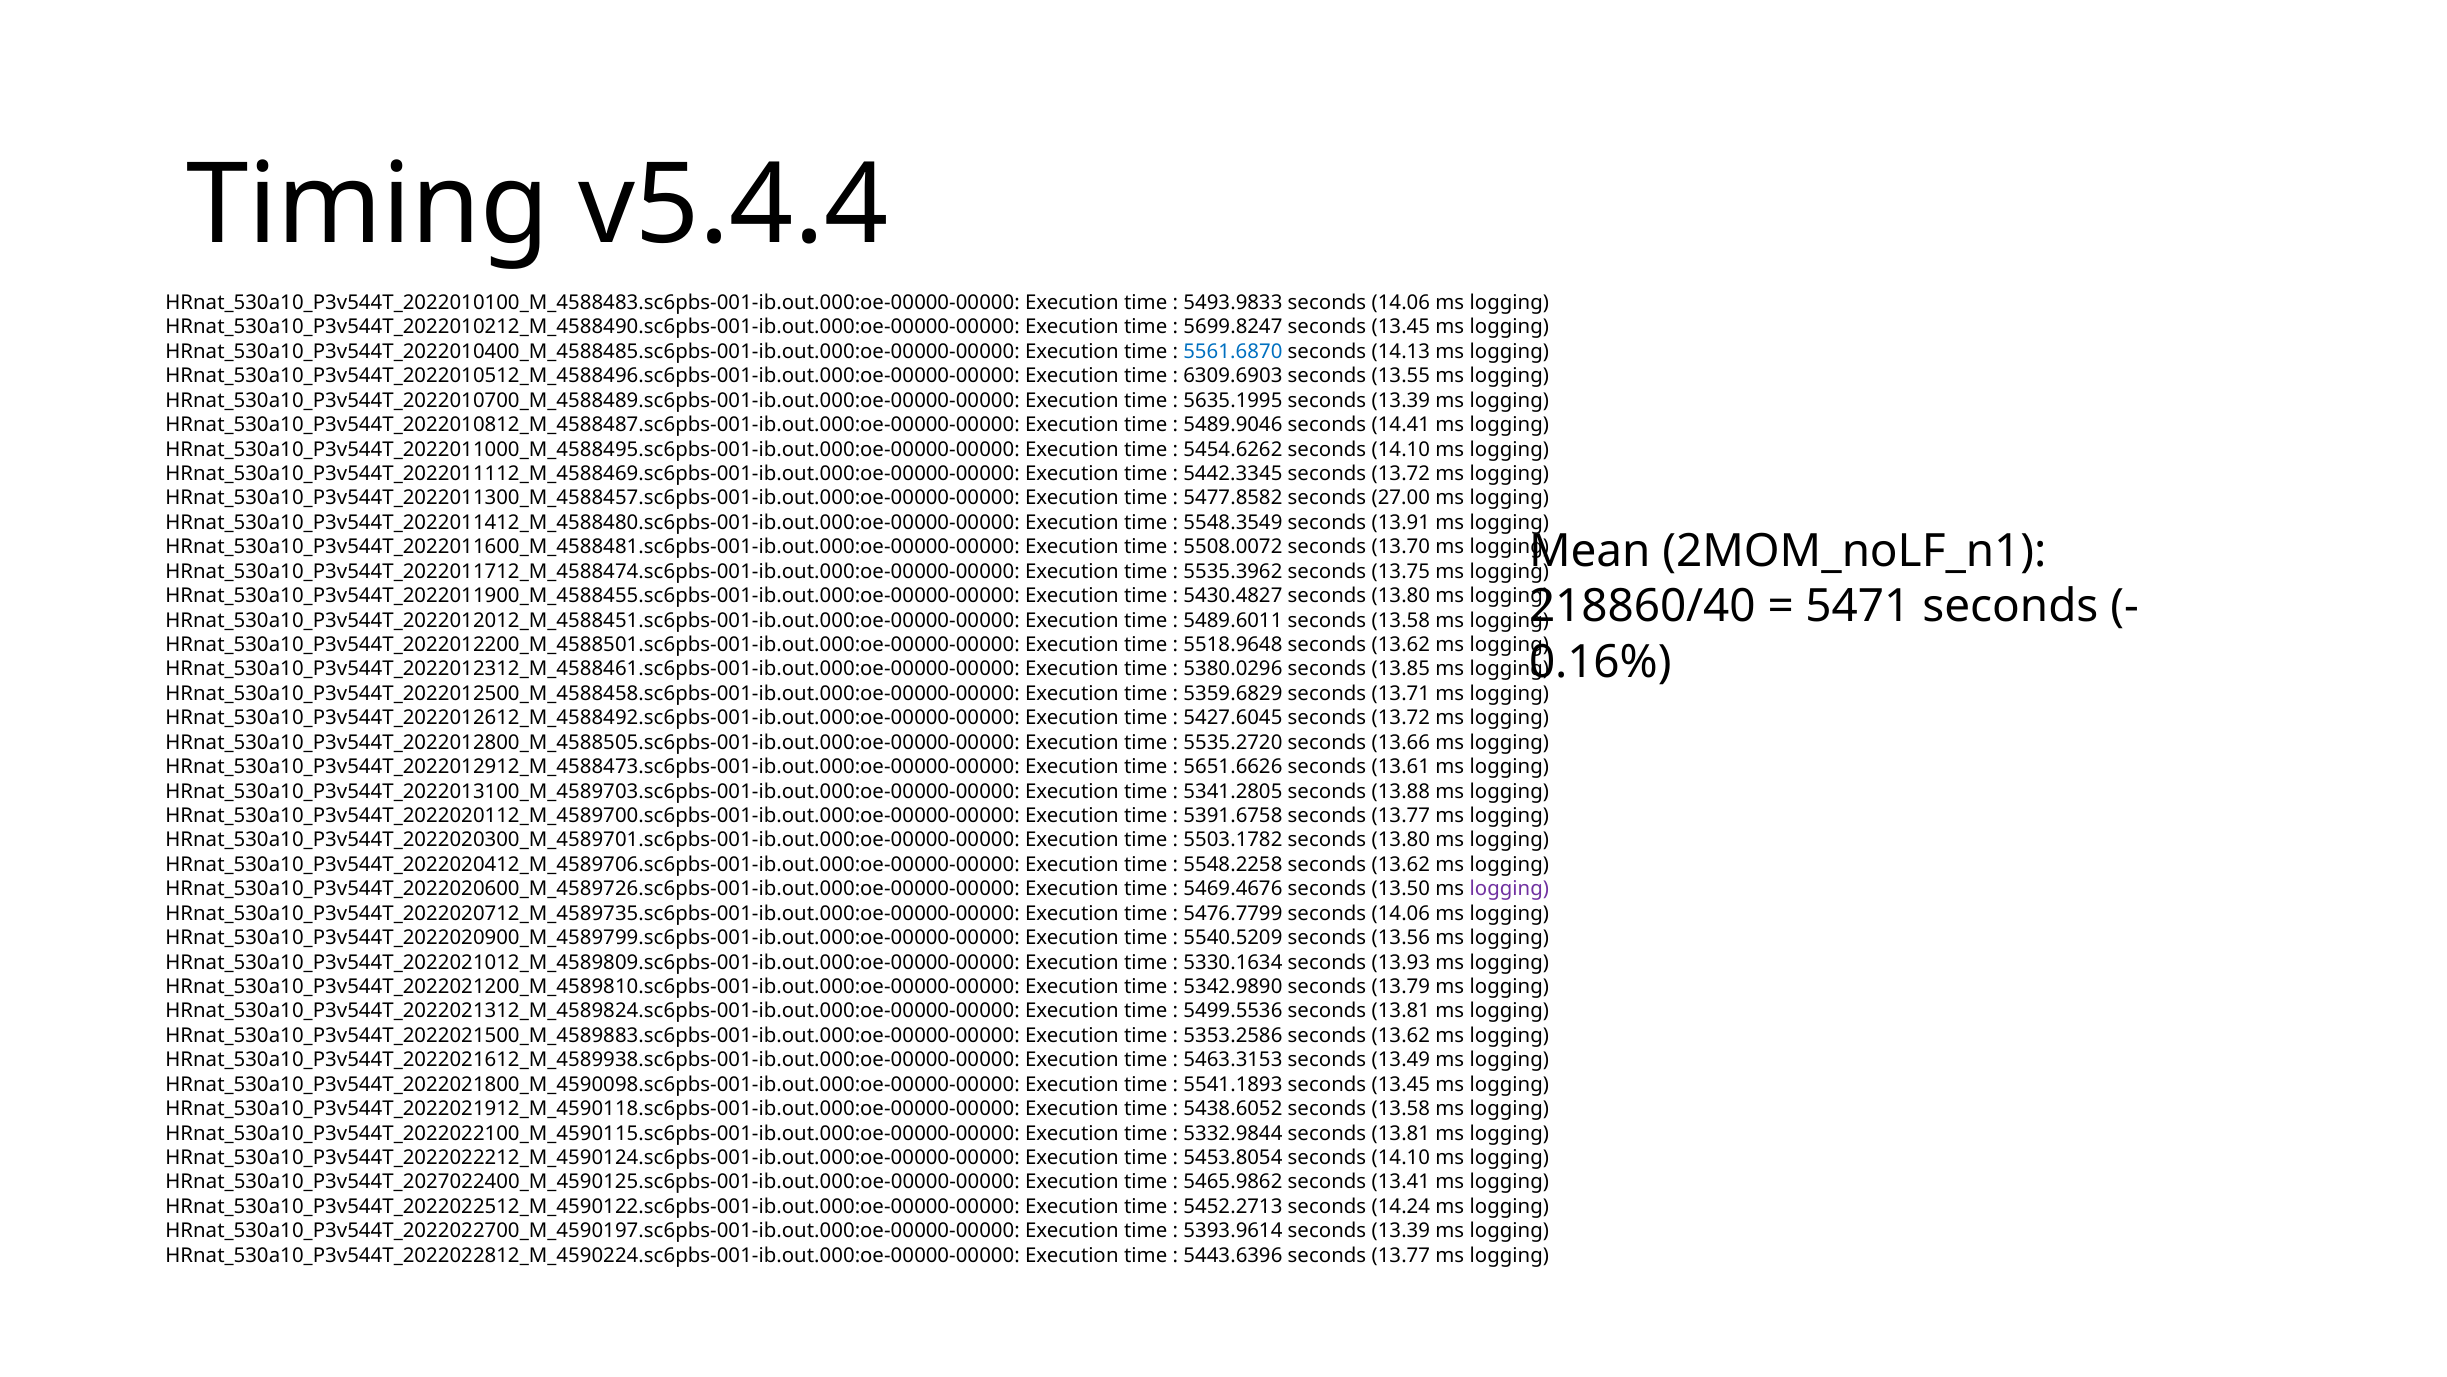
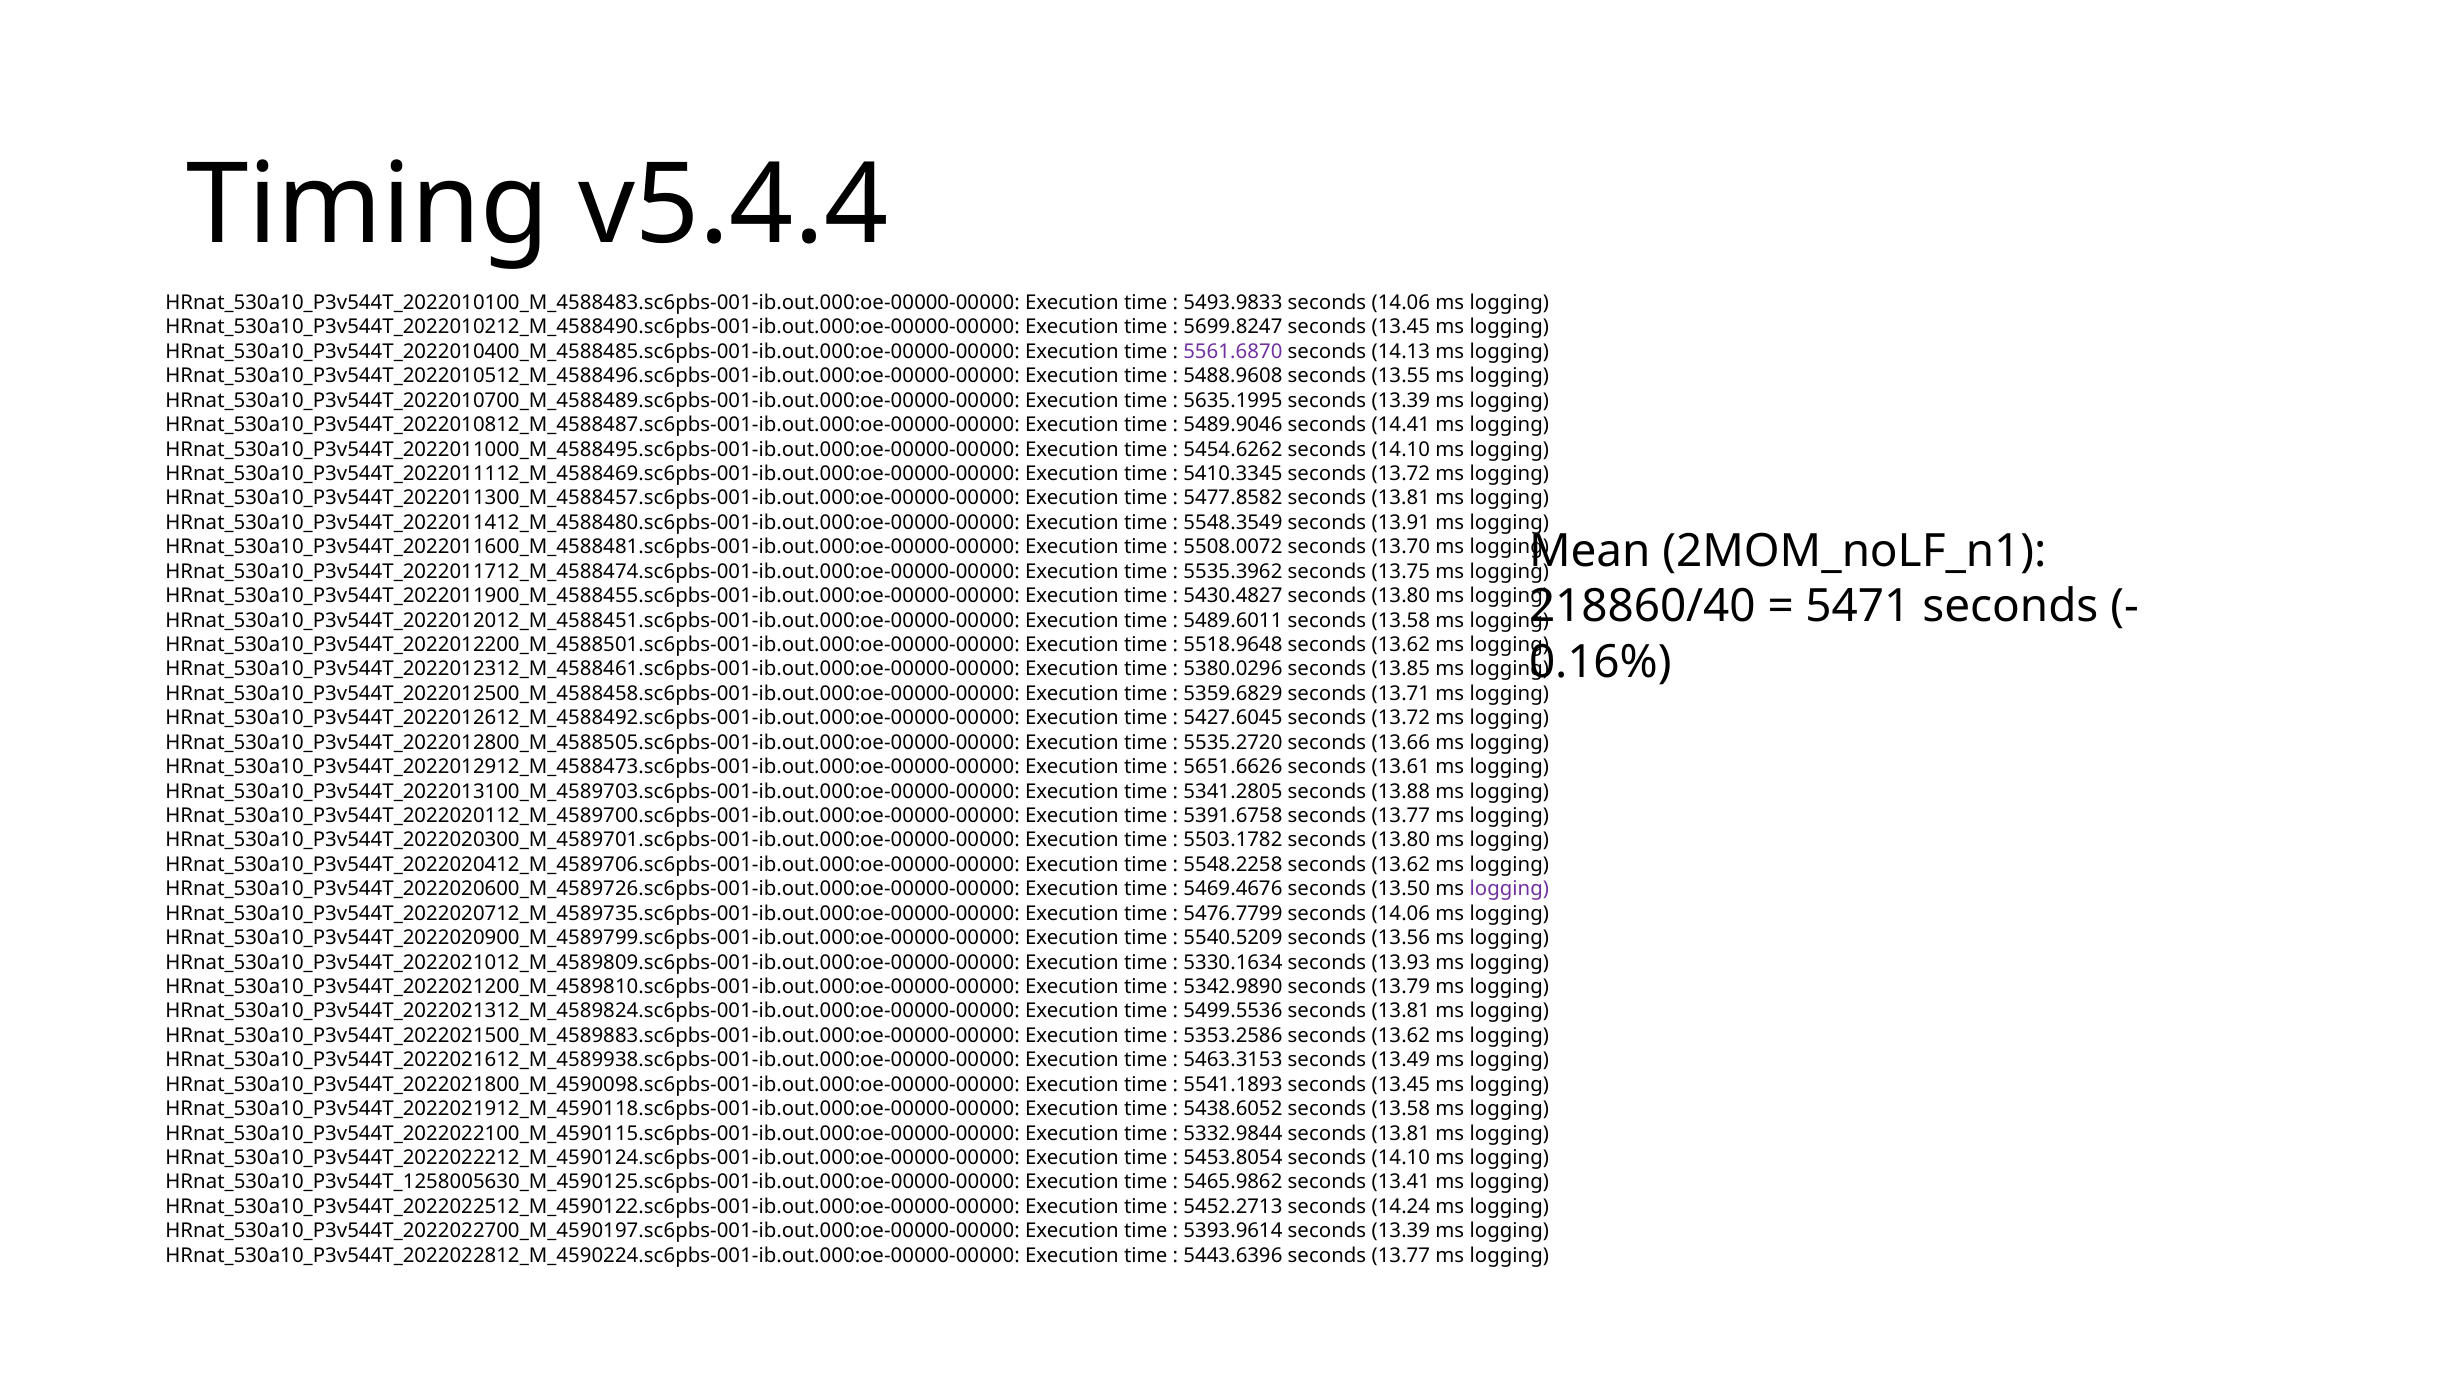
5561.6870 colour: blue -> purple
6309.6903: 6309.6903 -> 5488.9608
5442.3345: 5442.3345 -> 5410.3345
5477.8582 seconds 27.00: 27.00 -> 13.81
HRnat_530a10_P3v544T_2027022400_M_4590125.sc6pbs-001-ib.out.000:oe-00000-00000: HRnat_530a10_P3v544T_2027022400_M_4590125.sc6pbs-001-ib.out.000:oe-00000-00000 -> HRnat_530a10_P3v544T_1258005630_M_4590125.sc6pbs-001-ib.out.000:oe-00000-00000
